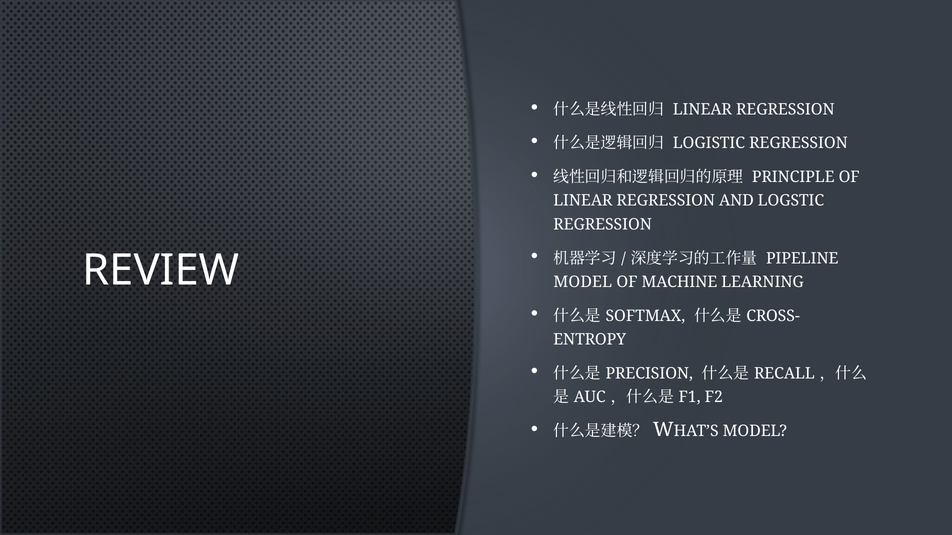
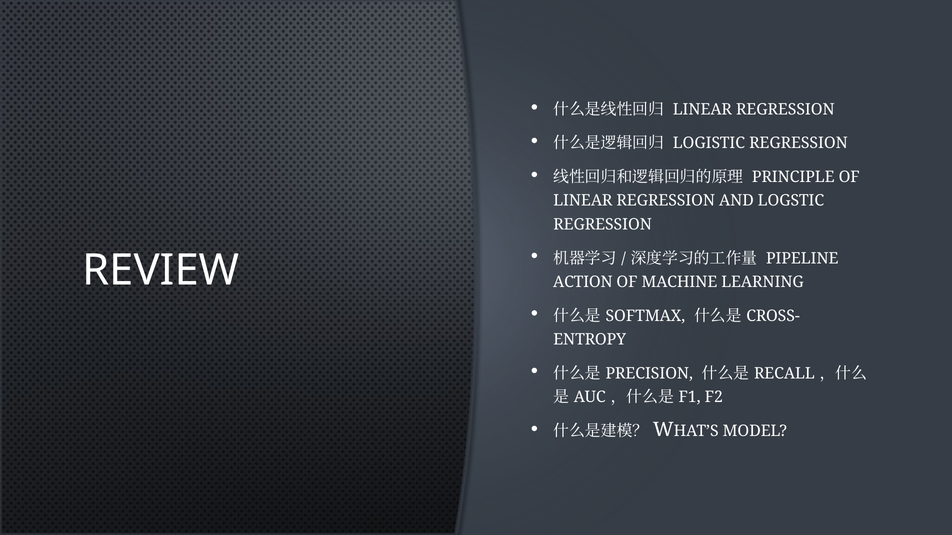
MODEL at (583, 282): MODEL -> ACTION
